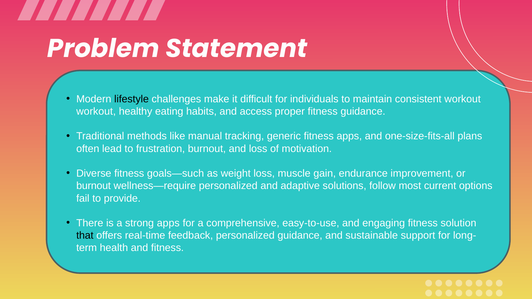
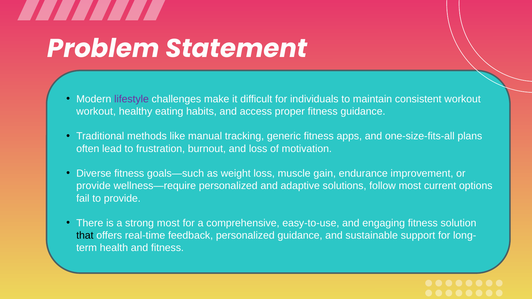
lifestyle colour: black -> purple
burnout at (94, 186): burnout -> provide
strong apps: apps -> most
